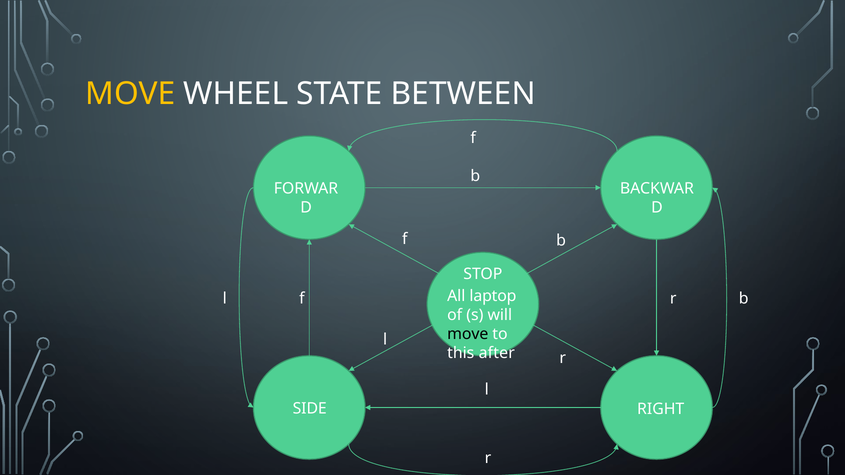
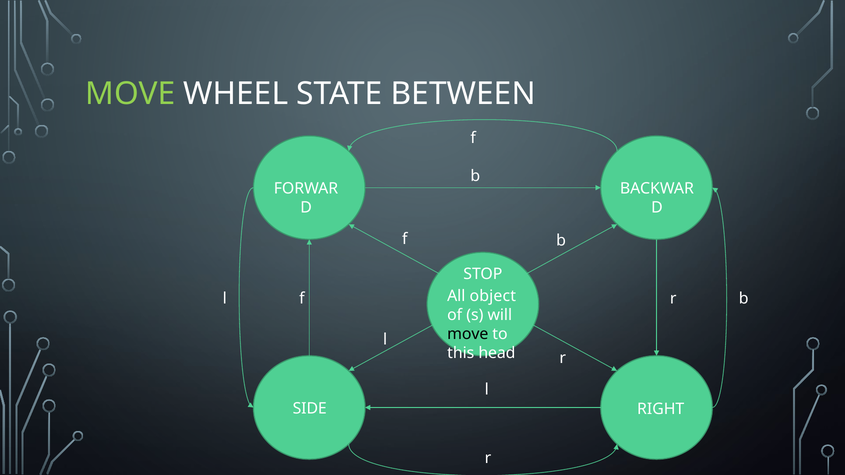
MOVE at (130, 94) colour: yellow -> light green
laptop: laptop -> object
after: after -> head
